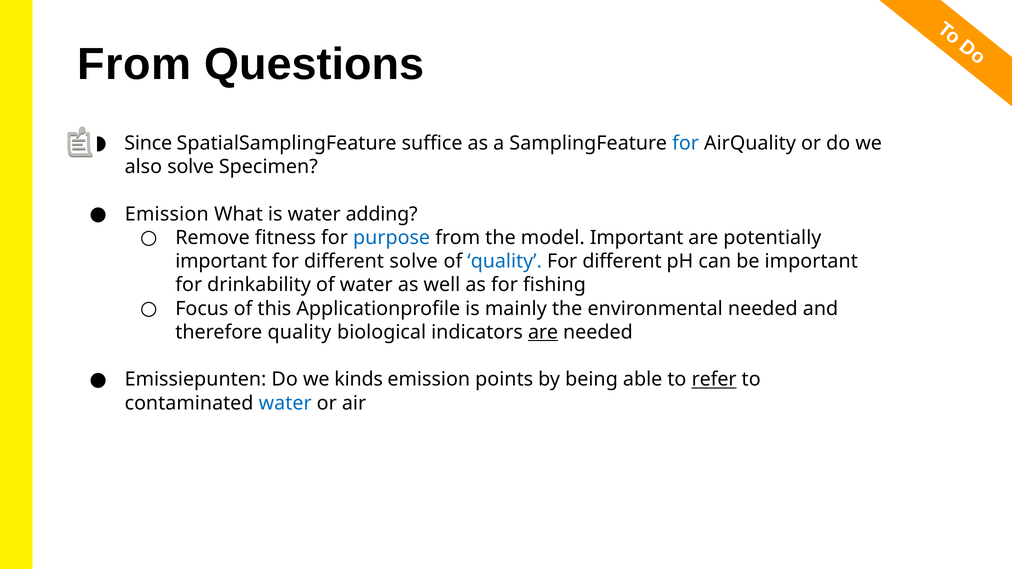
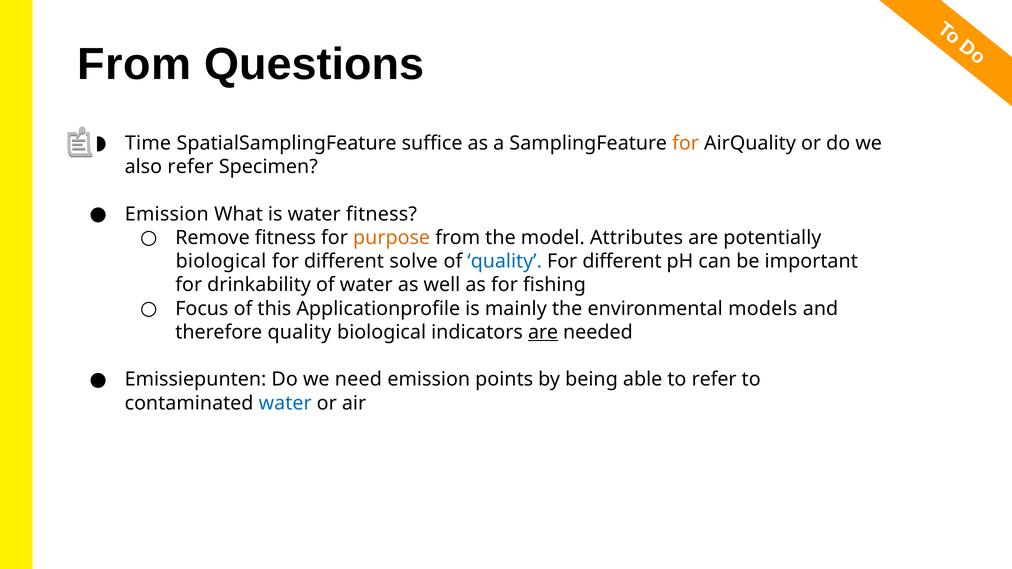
Since: Since -> Time
for at (686, 143) colour: blue -> orange
also solve: solve -> refer
water adding: adding -> fitness
purpose colour: blue -> orange
model Important: Important -> Attributes
important at (221, 261): important -> biological
environmental needed: needed -> models
kinds: kinds -> need
refer at (714, 380) underline: present -> none
